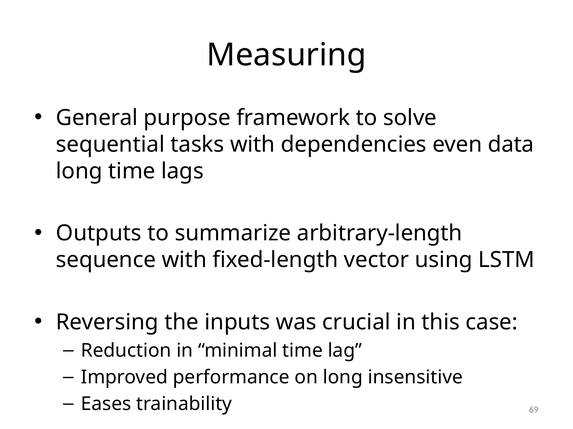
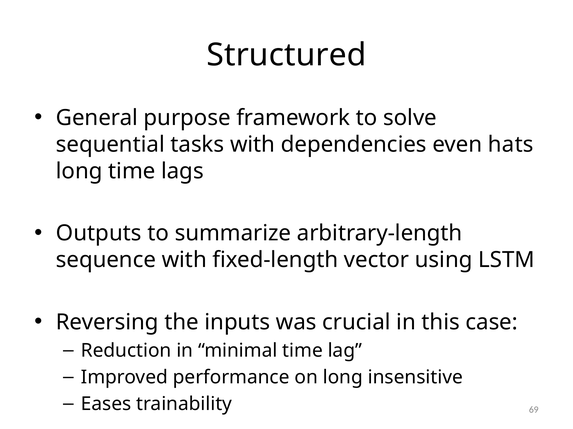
Measuring: Measuring -> Structured
data: data -> hats
